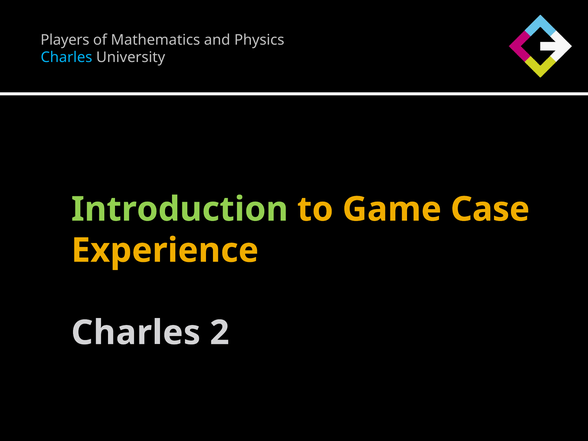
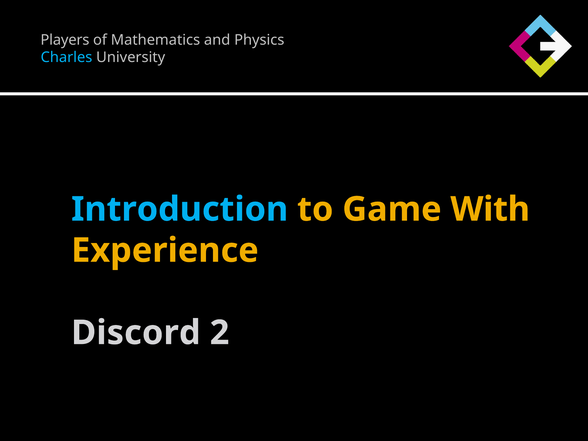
Introduction colour: light green -> light blue
Case: Case -> With
Charles at (136, 333): Charles -> Discord
